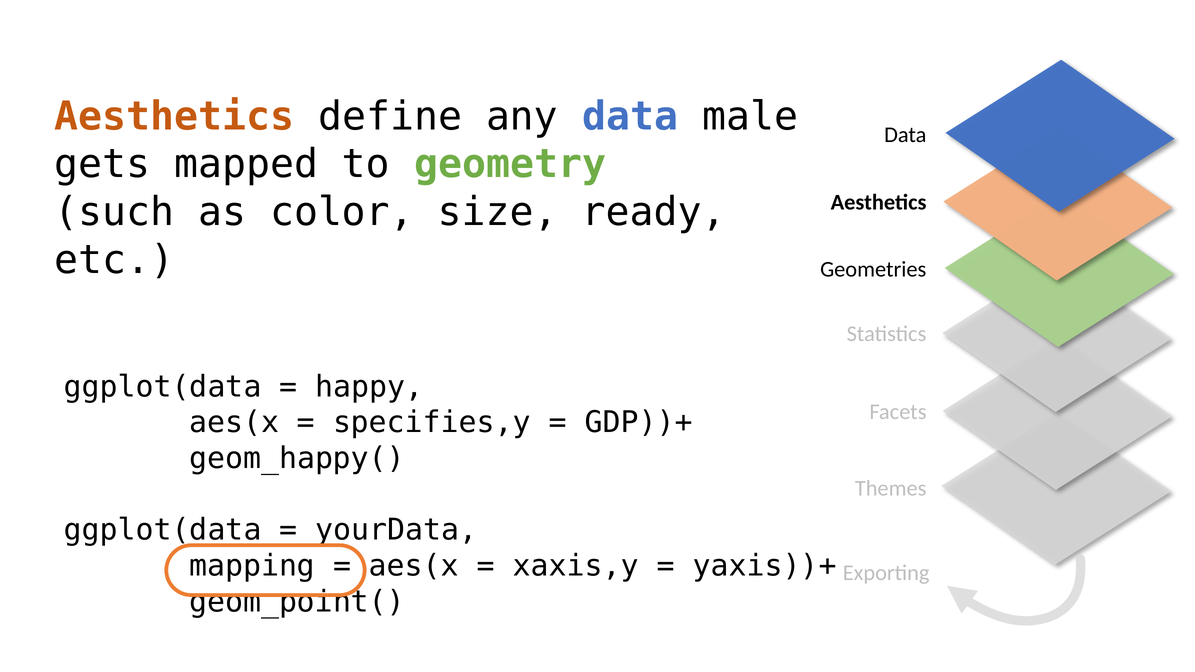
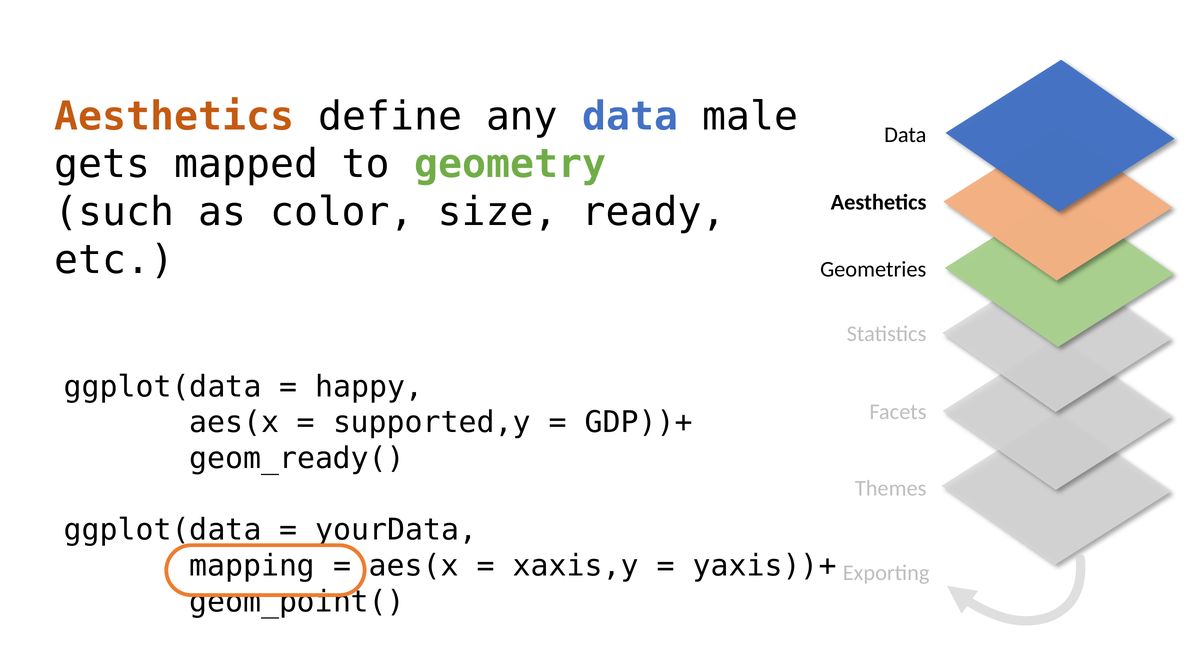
specifies,y: specifies,y -> supported,y
geom_happy(: geom_happy( -> geom_ready(
